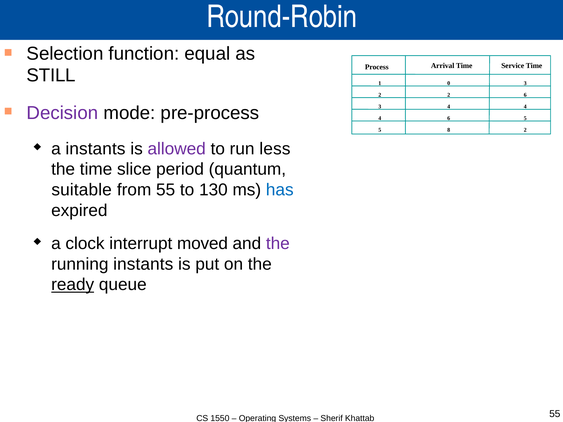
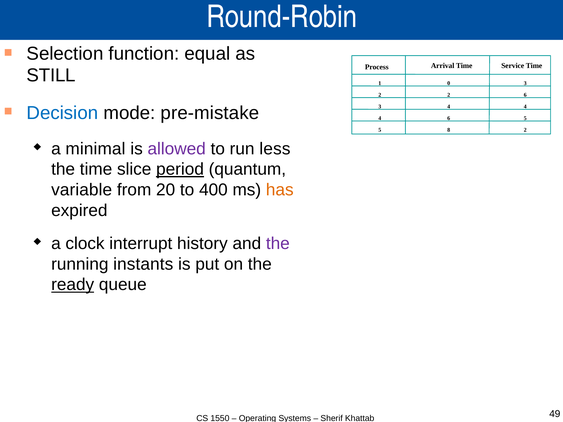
Decision colour: purple -> blue
pre-process: pre-process -> pre-mistake
a instants: instants -> minimal
period underline: none -> present
suitable: suitable -> variable
from 55: 55 -> 20
130: 130 -> 400
has colour: blue -> orange
moved: moved -> history
55 at (555, 414): 55 -> 49
